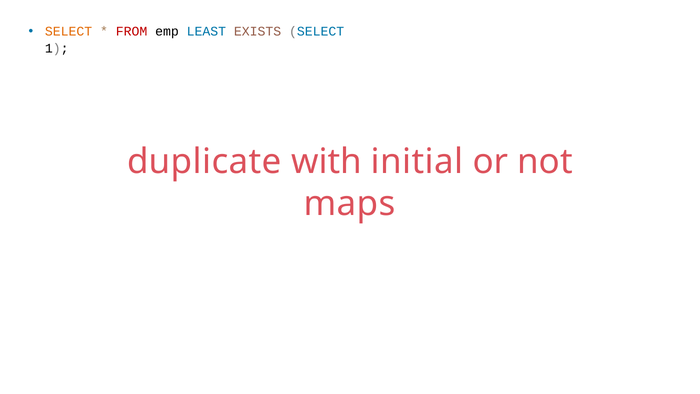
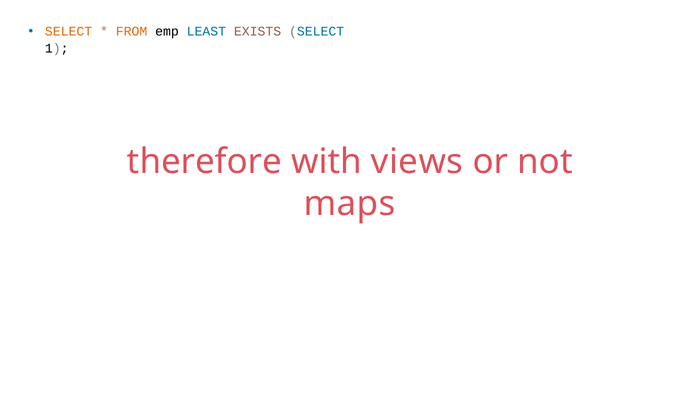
FROM colour: red -> orange
duplicate: duplicate -> therefore
initial: initial -> views
